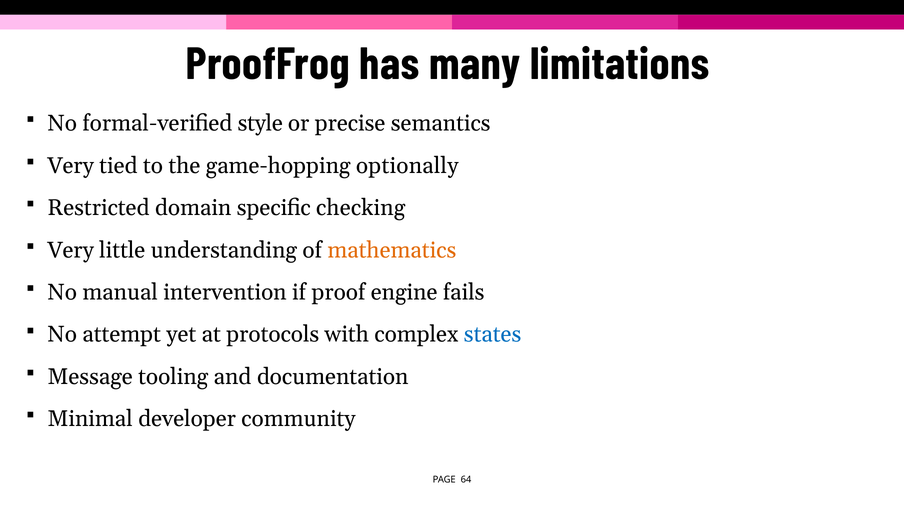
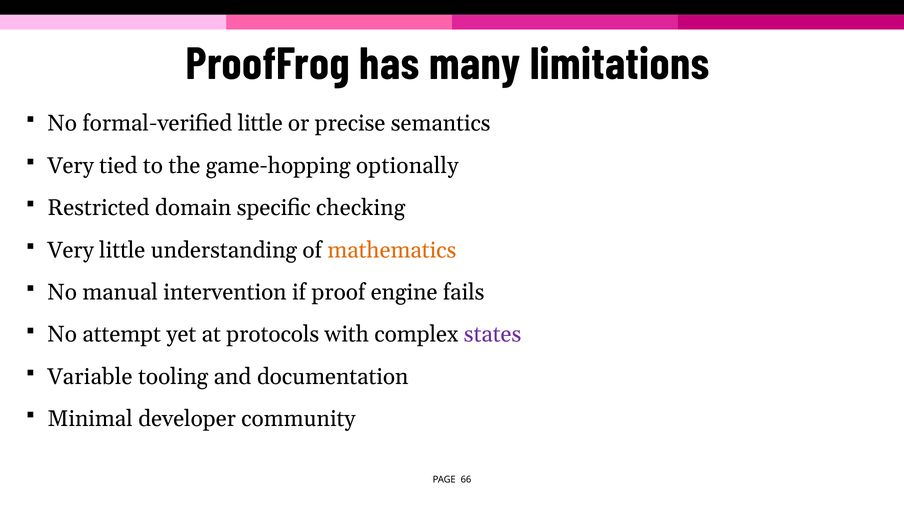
formal-verified style: style -> little
states colour: blue -> purple
Message: Message -> Variable
64: 64 -> 66
